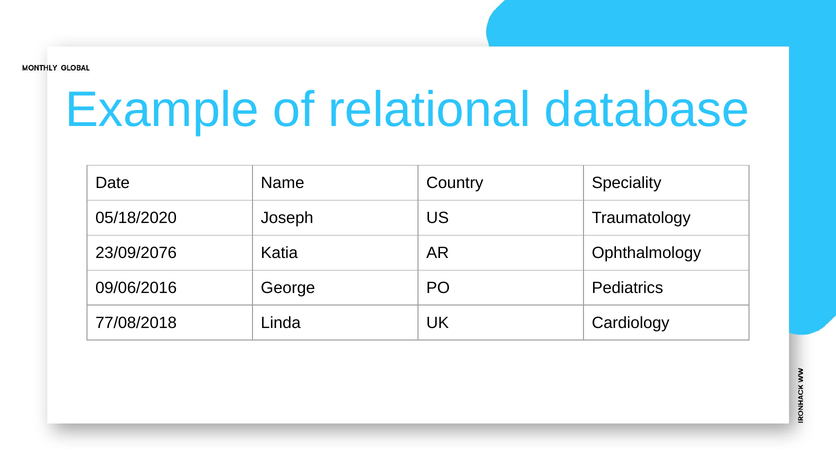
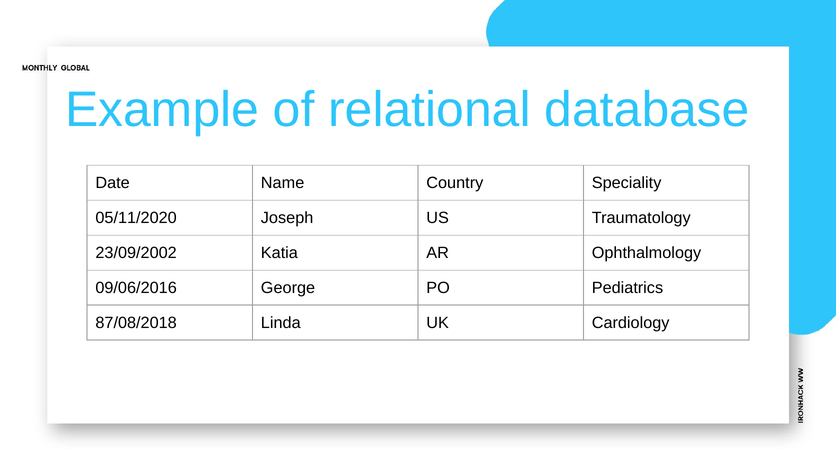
05/18/2020: 05/18/2020 -> 05/11/2020
23/09/2076: 23/09/2076 -> 23/09/2002
77/08/2018: 77/08/2018 -> 87/08/2018
